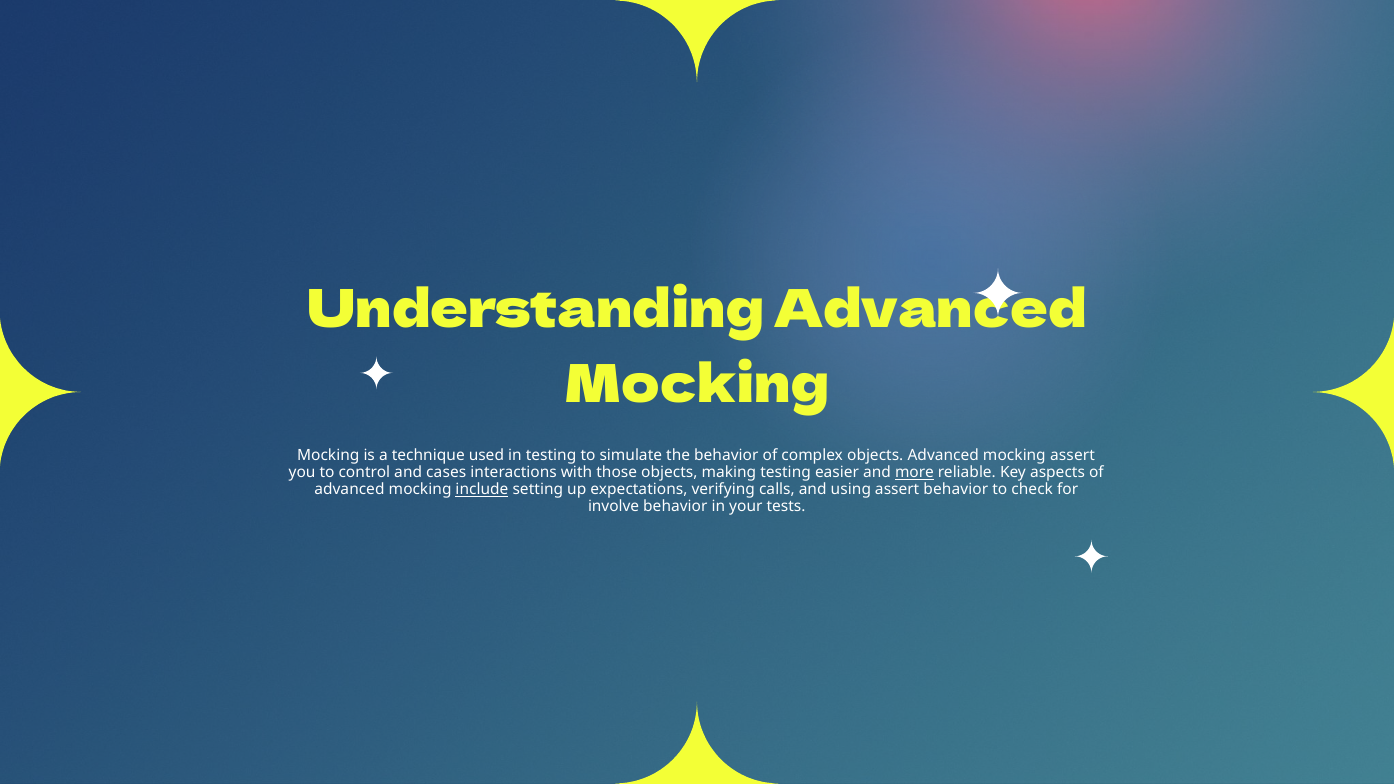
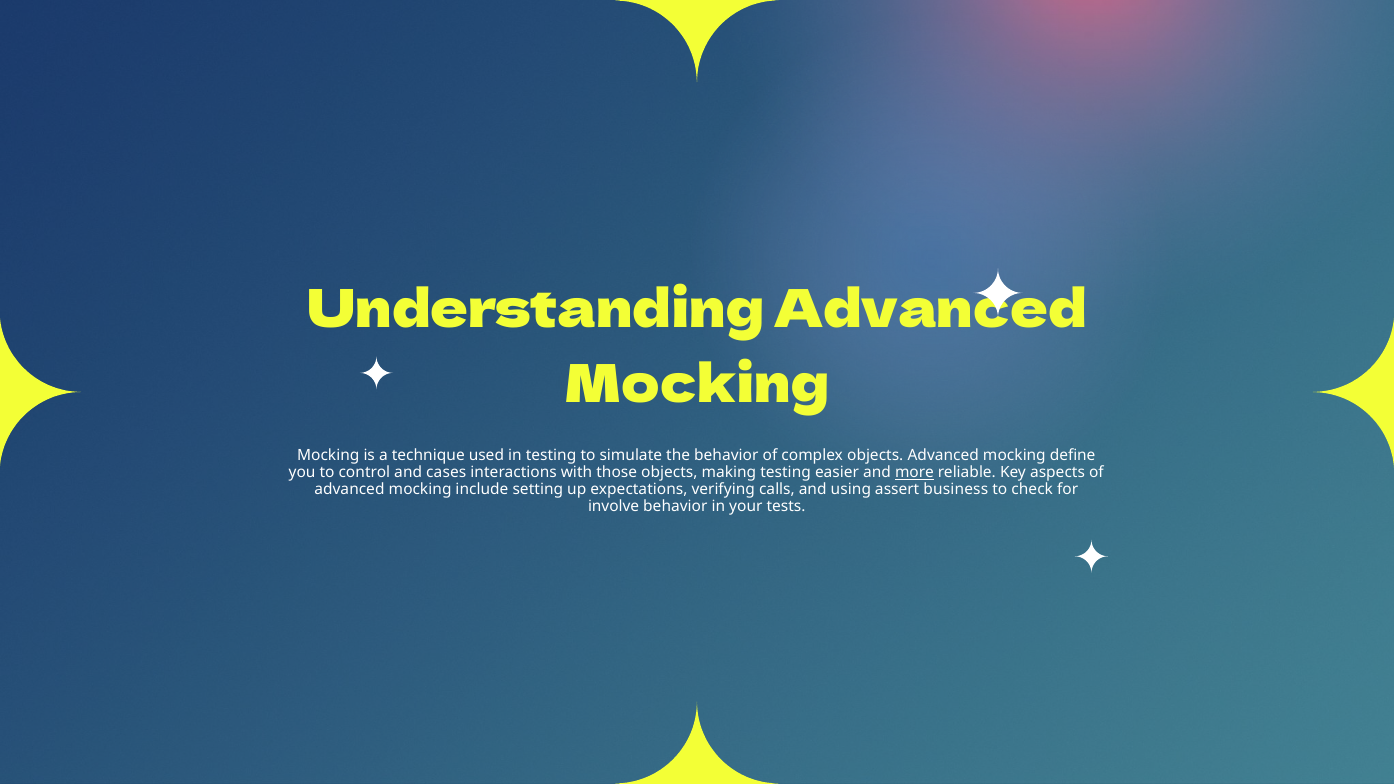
mocking assert: assert -> define
include underline: present -> none
assert behavior: behavior -> business
